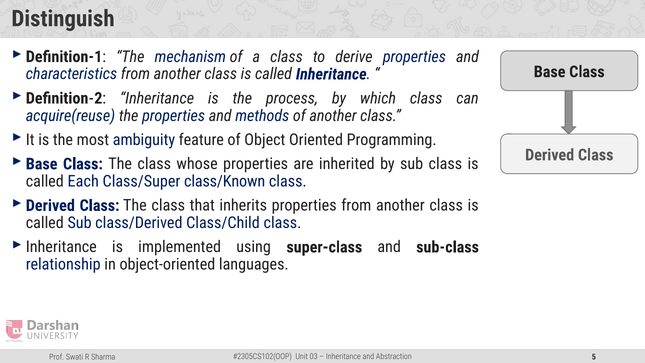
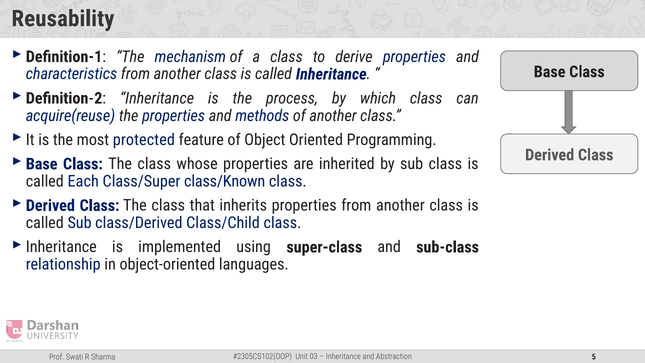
Distinguish: Distinguish -> Reusability
ambiguity: ambiguity -> protected
